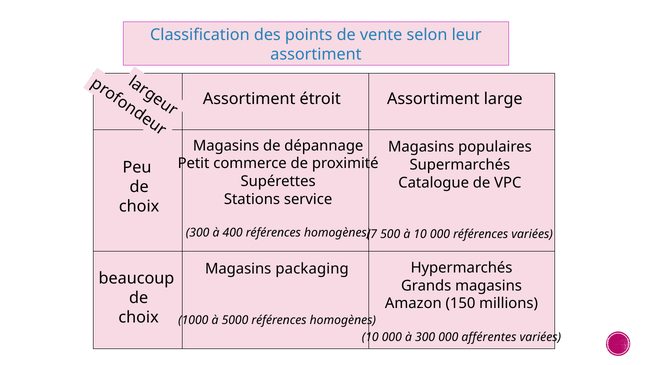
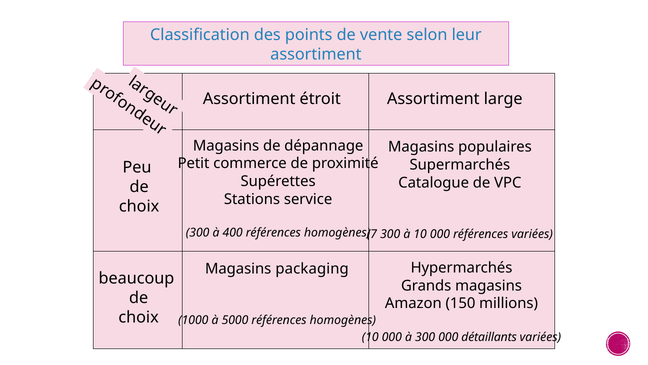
7 500: 500 -> 300
afférentes: afférentes -> détaillants
